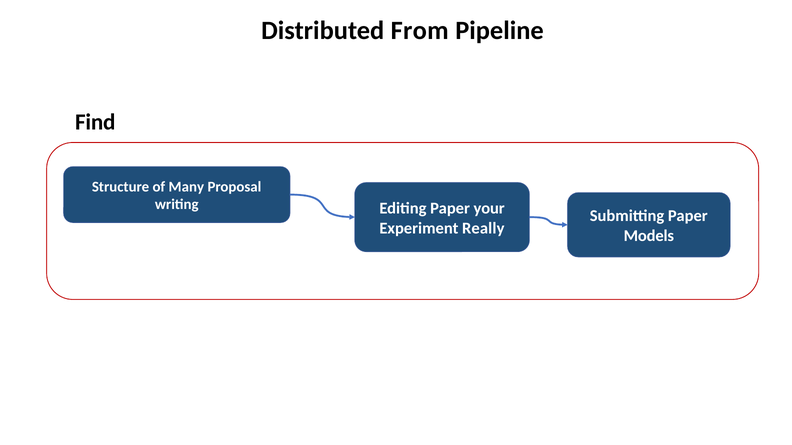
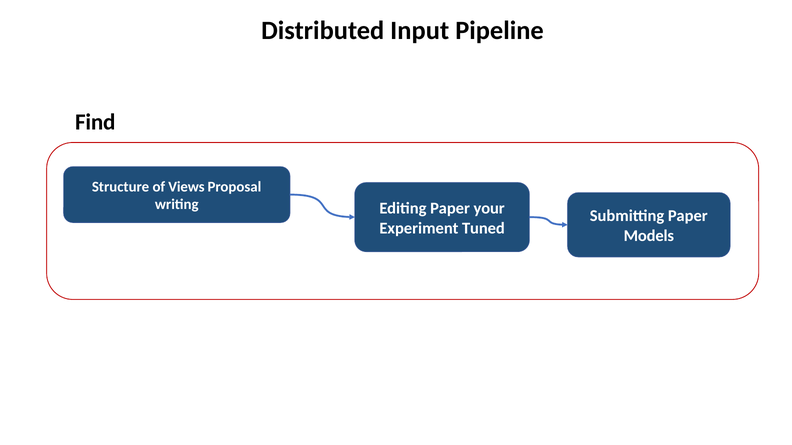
From: From -> Input
Many: Many -> Views
Really: Really -> Tuned
